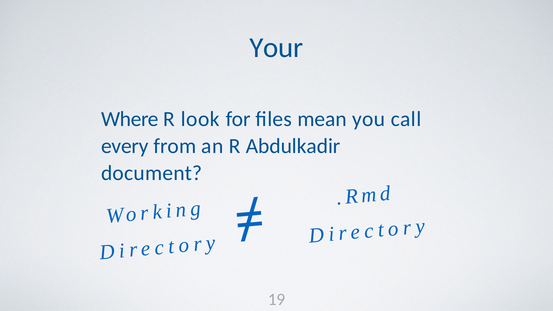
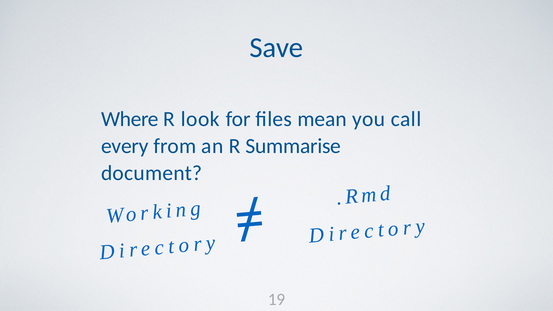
Your: Your -> Save
Abdulkadir: Abdulkadir -> Summarise
